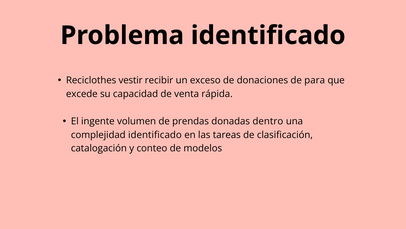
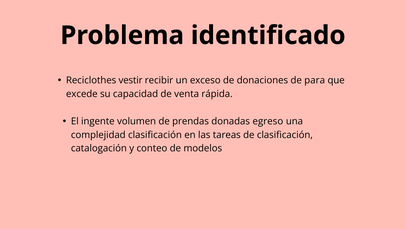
dentro: dentro -> egreso
complejidad identificado: identificado -> clasificación
